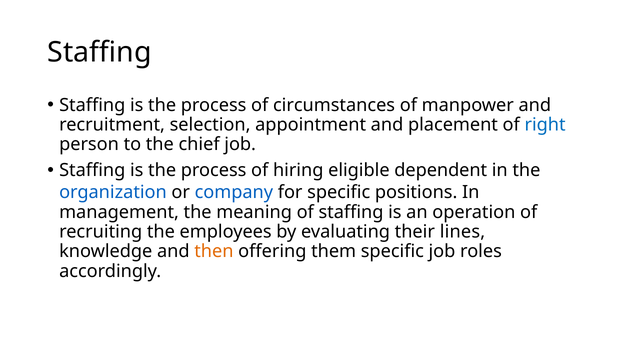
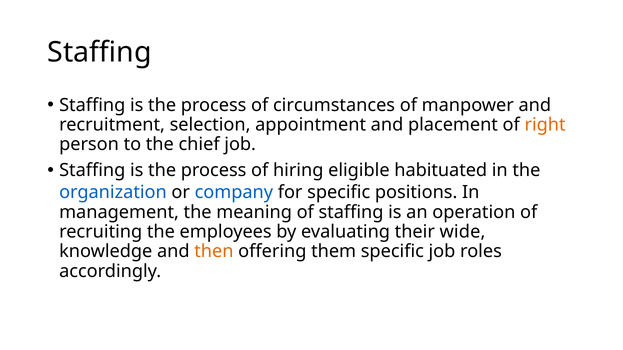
right colour: blue -> orange
dependent: dependent -> habituated
lines: lines -> wide
